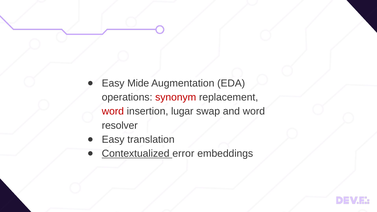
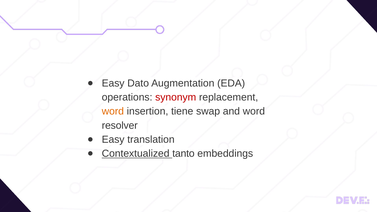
Mide: Mide -> Dato
word at (113, 111) colour: red -> orange
lugar: lugar -> tiene
error: error -> tanto
